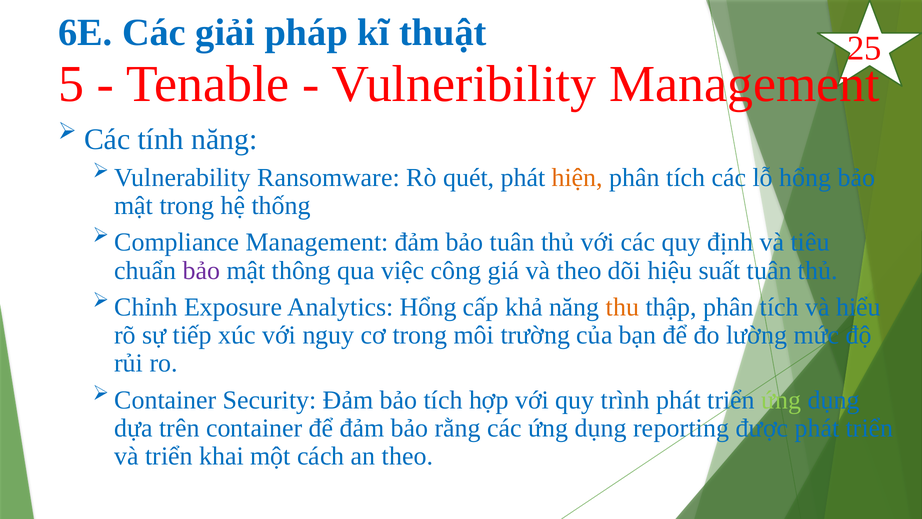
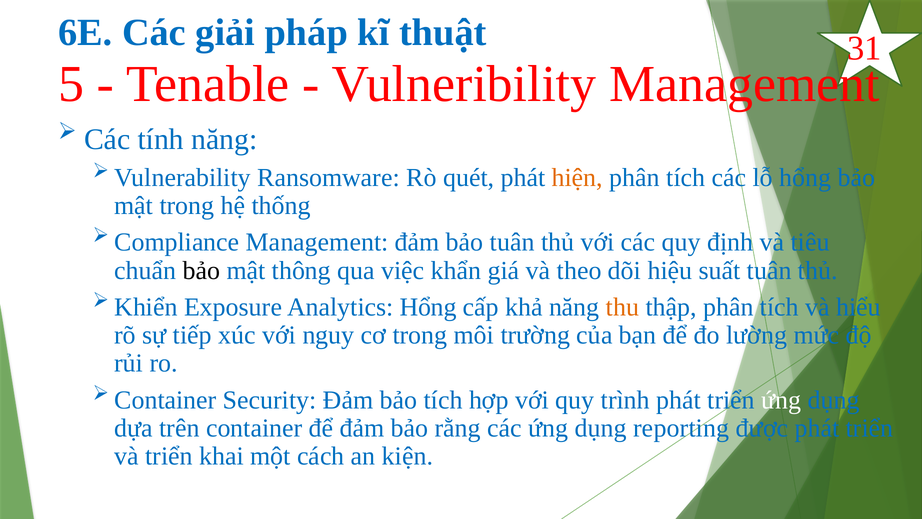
25: 25 -> 31
bảo at (201, 270) colour: purple -> black
công: công -> khẩn
Chỉnh: Chỉnh -> Khiển
ứng at (781, 400) colour: light green -> white
an theo: theo -> kiện
